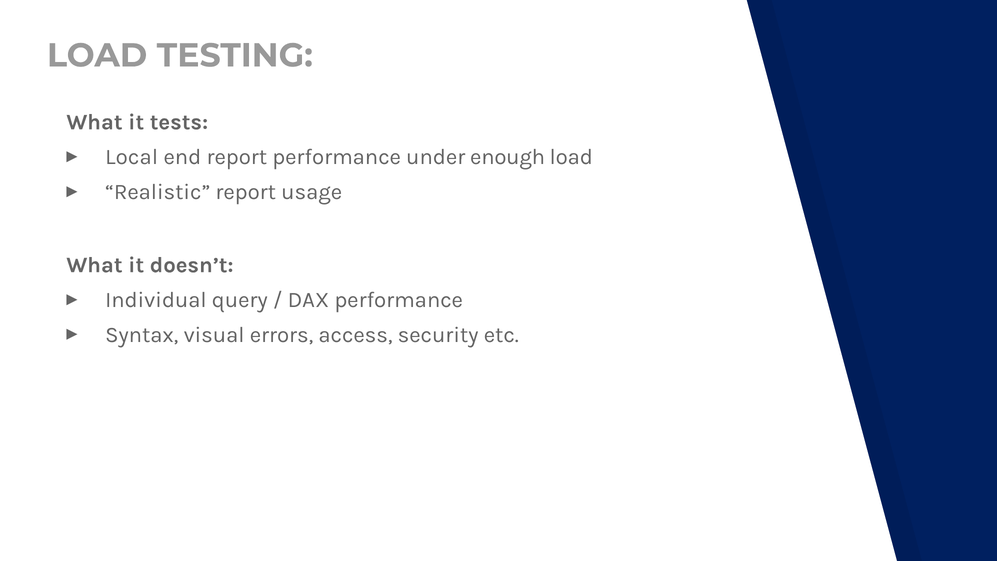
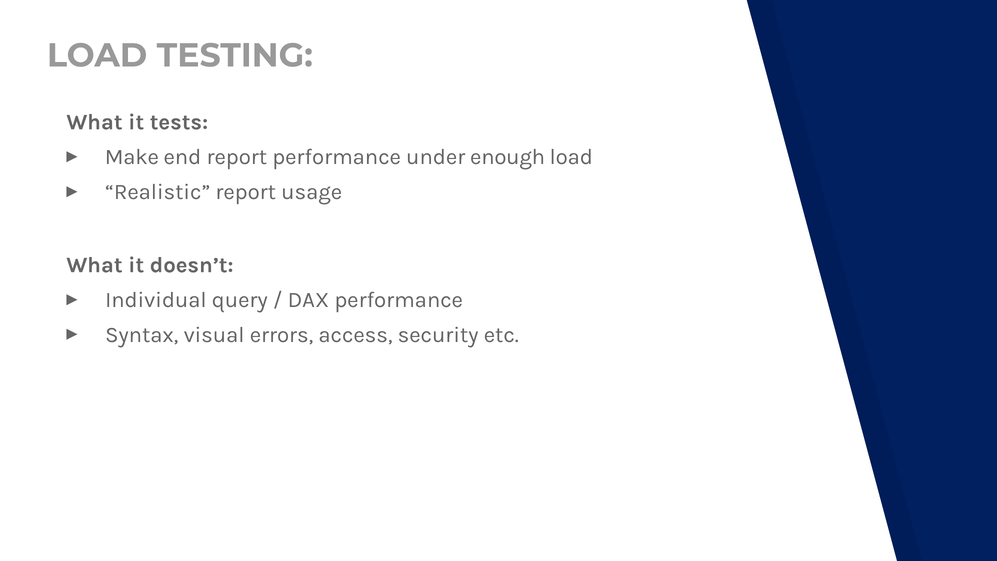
Local: Local -> Make
